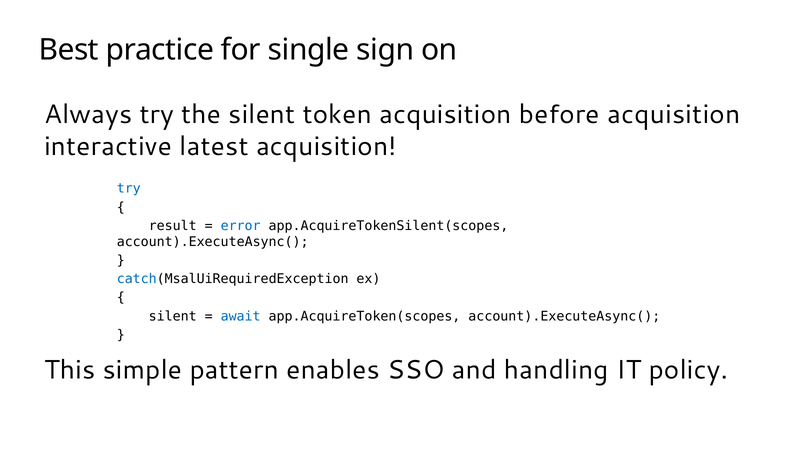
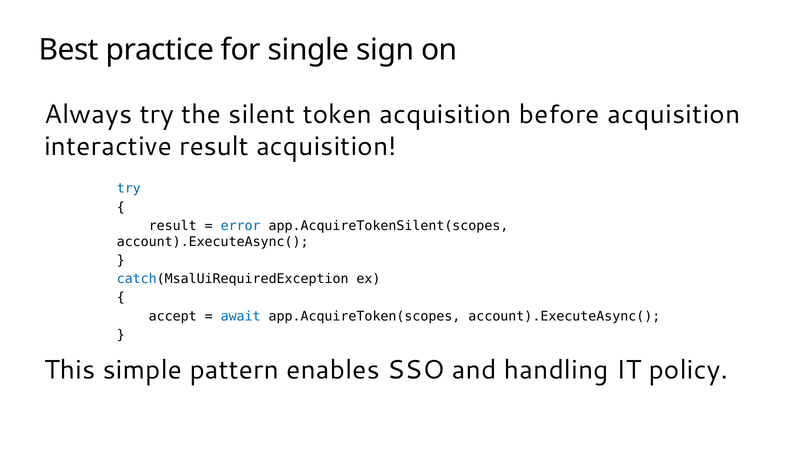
interactive latest: latest -> result
silent at (173, 317): silent -> accept
